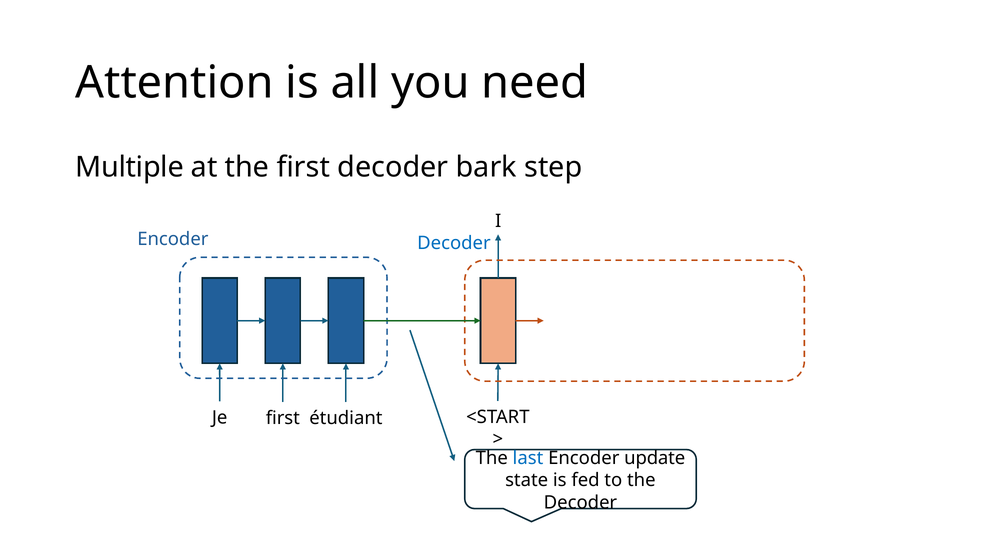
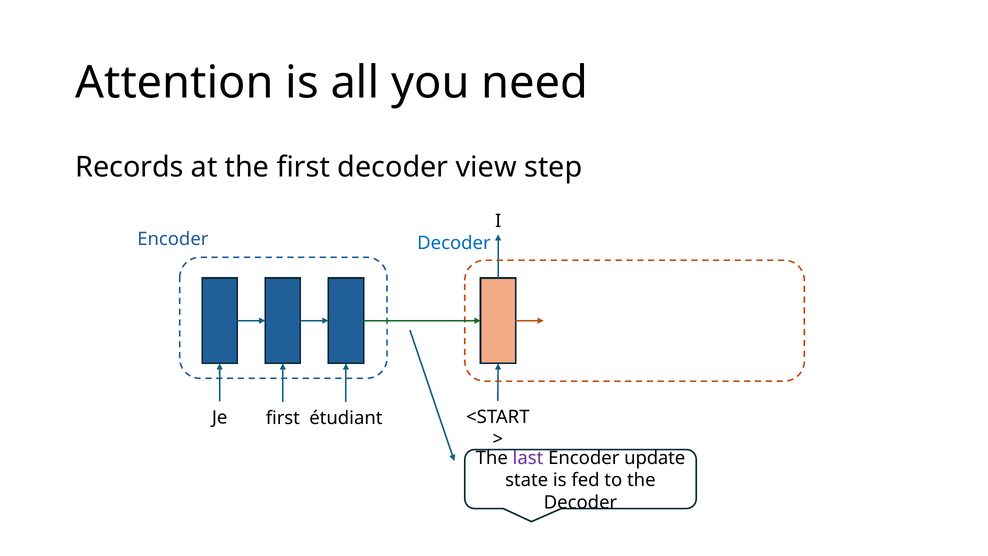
Multiple: Multiple -> Records
bark: bark -> view
last colour: blue -> purple
